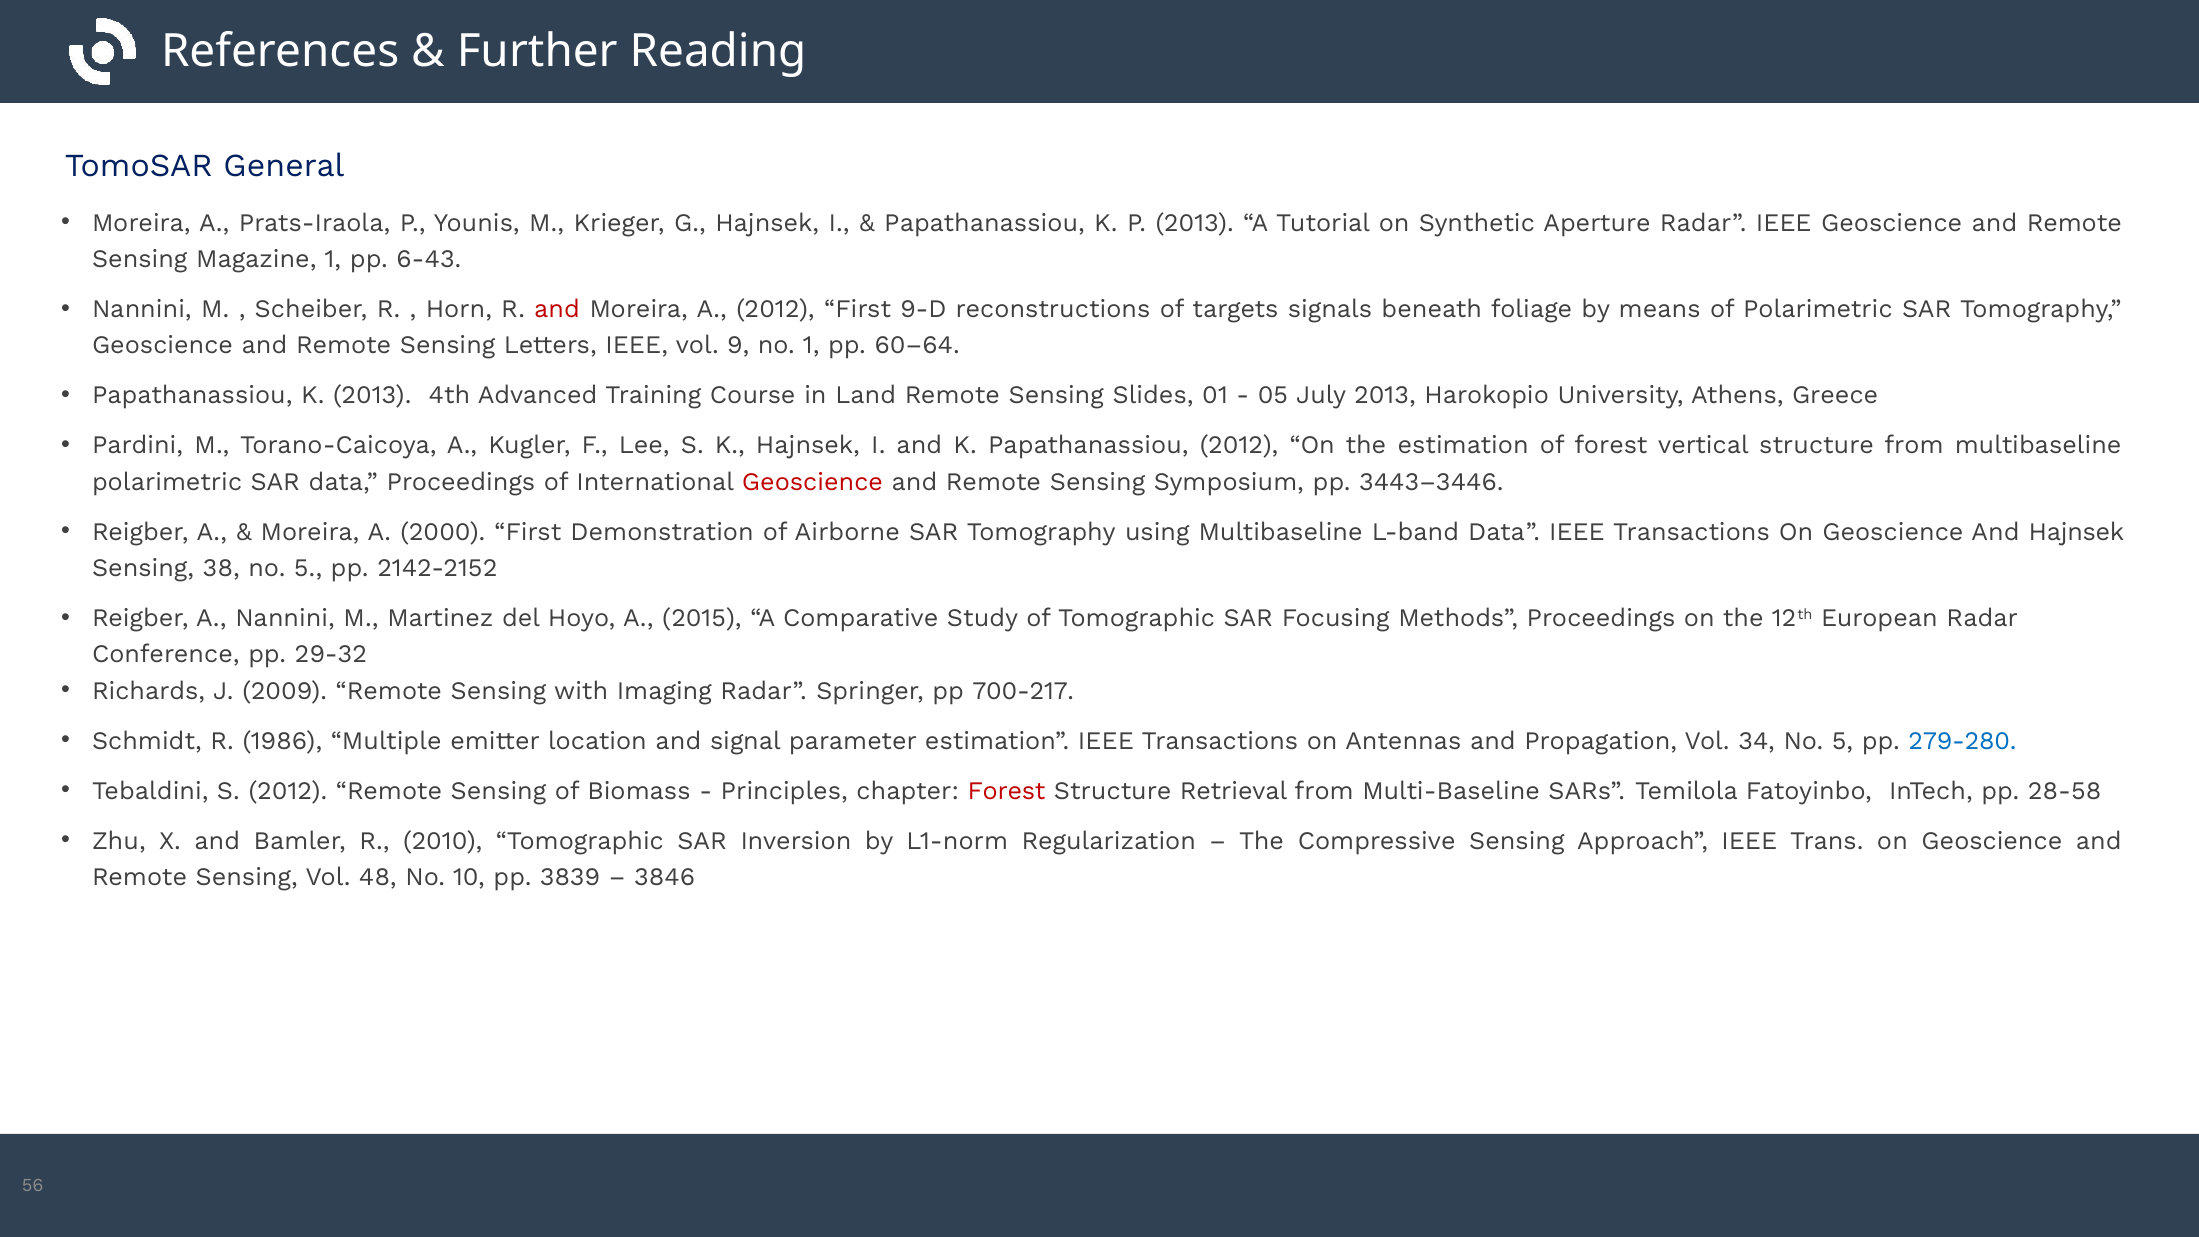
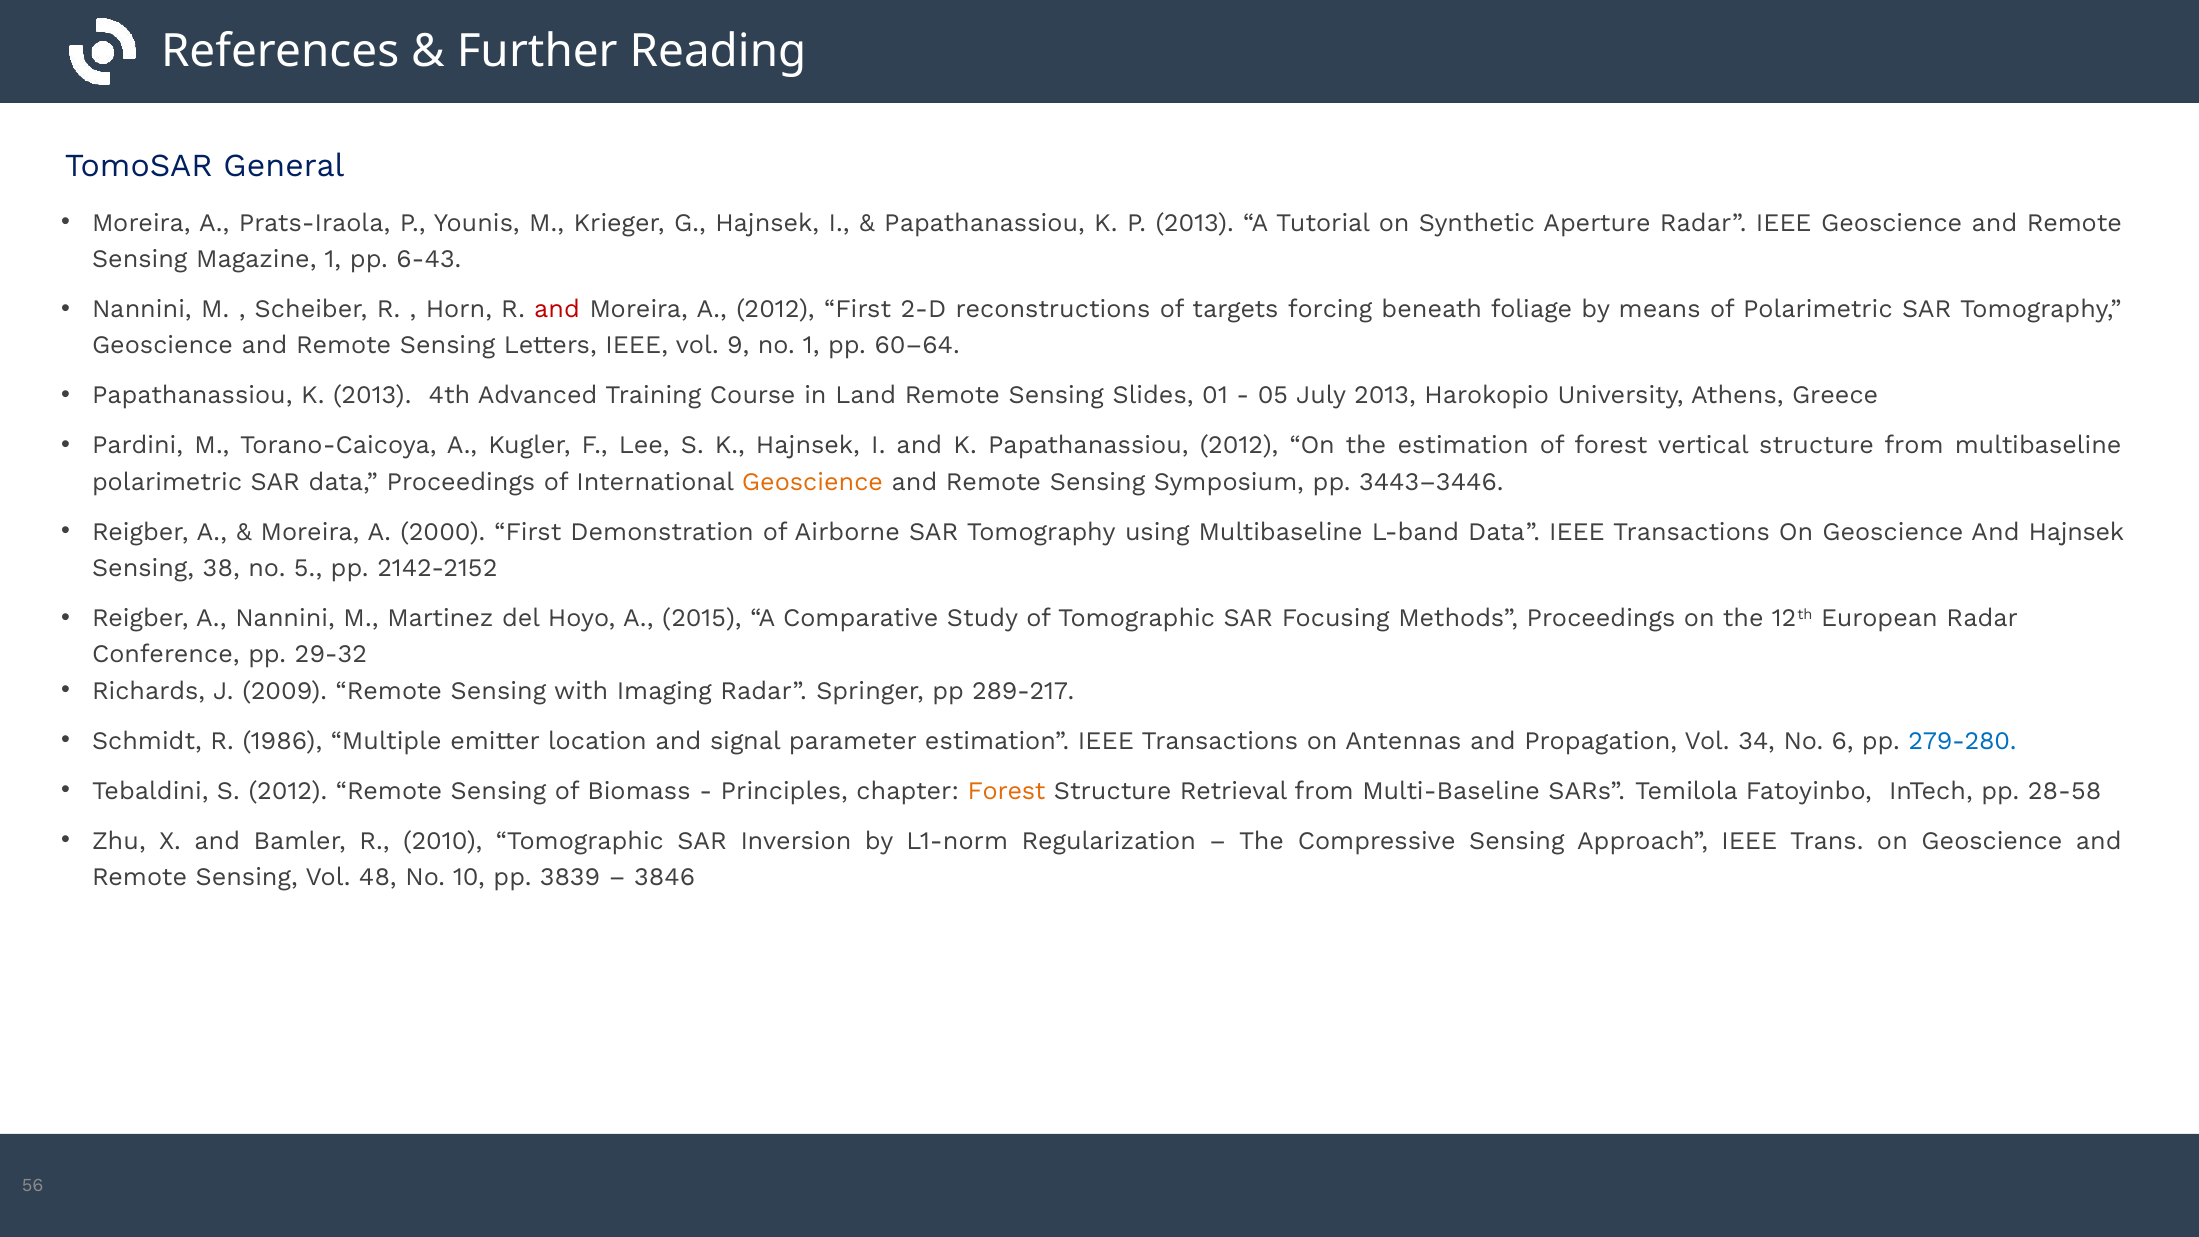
9-D: 9-D -> 2-D
signals: signals -> forcing
Geoscience at (812, 482) colour: red -> orange
700-217: 700-217 -> 289-217
34 No 5: 5 -> 6
Forest at (1006, 791) colour: red -> orange
